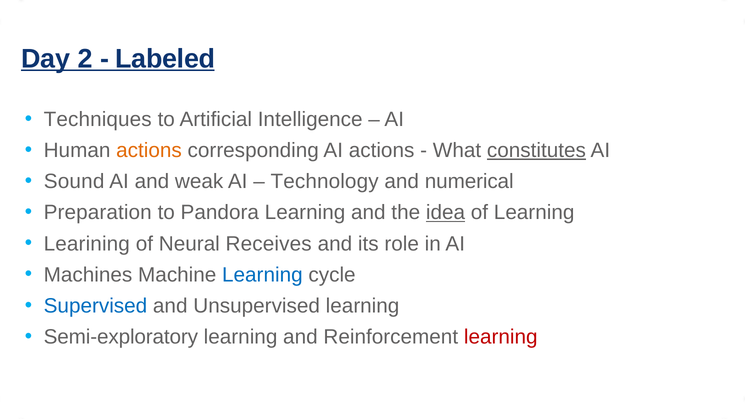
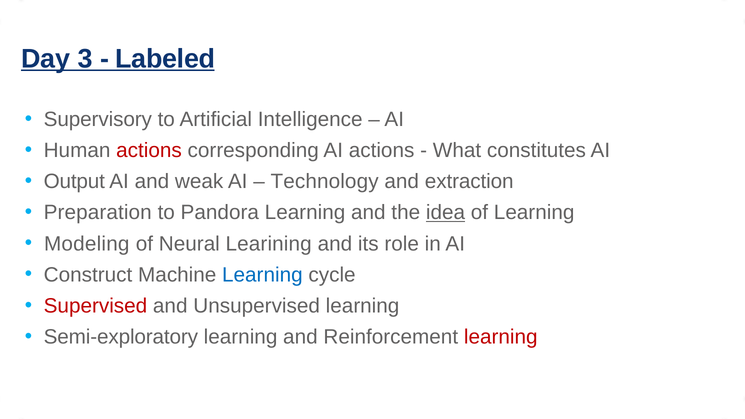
2: 2 -> 3
Techniques: Techniques -> Supervisory
actions at (149, 150) colour: orange -> red
constitutes underline: present -> none
Sound: Sound -> Output
numerical: numerical -> extraction
Learining: Learining -> Modeling
Receives: Receives -> Learining
Machines: Machines -> Construct
Supervised colour: blue -> red
